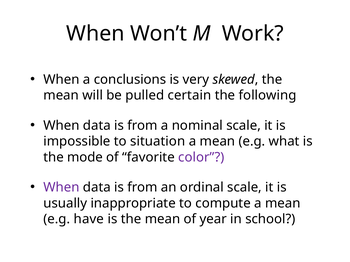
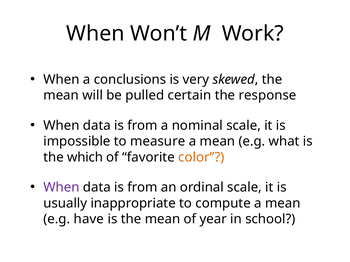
following: following -> response
situation: situation -> measure
mode: mode -> which
color colour: purple -> orange
